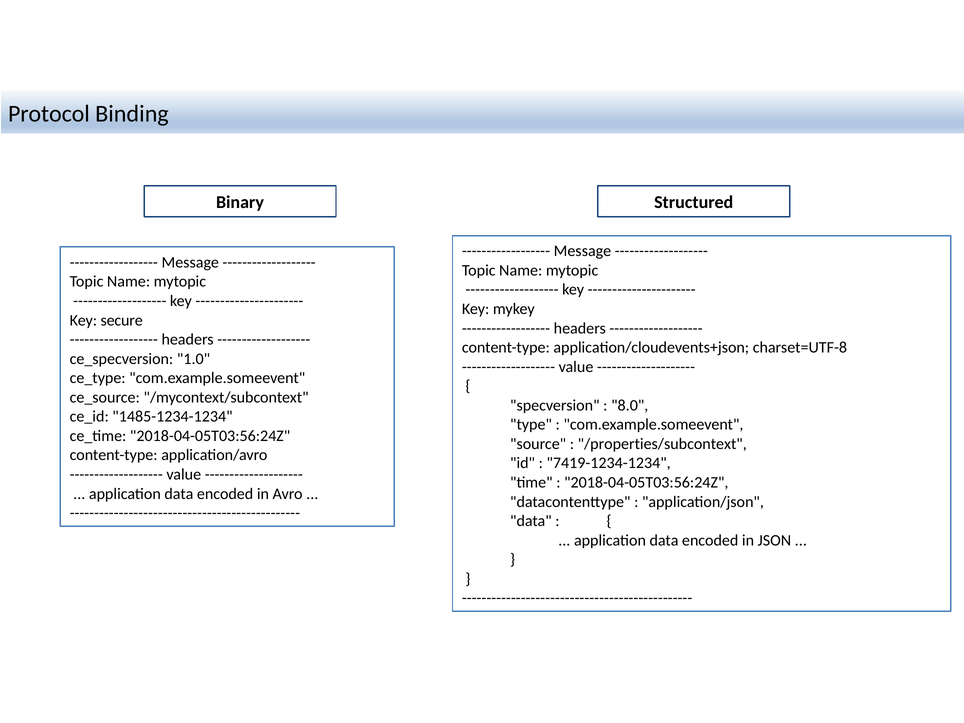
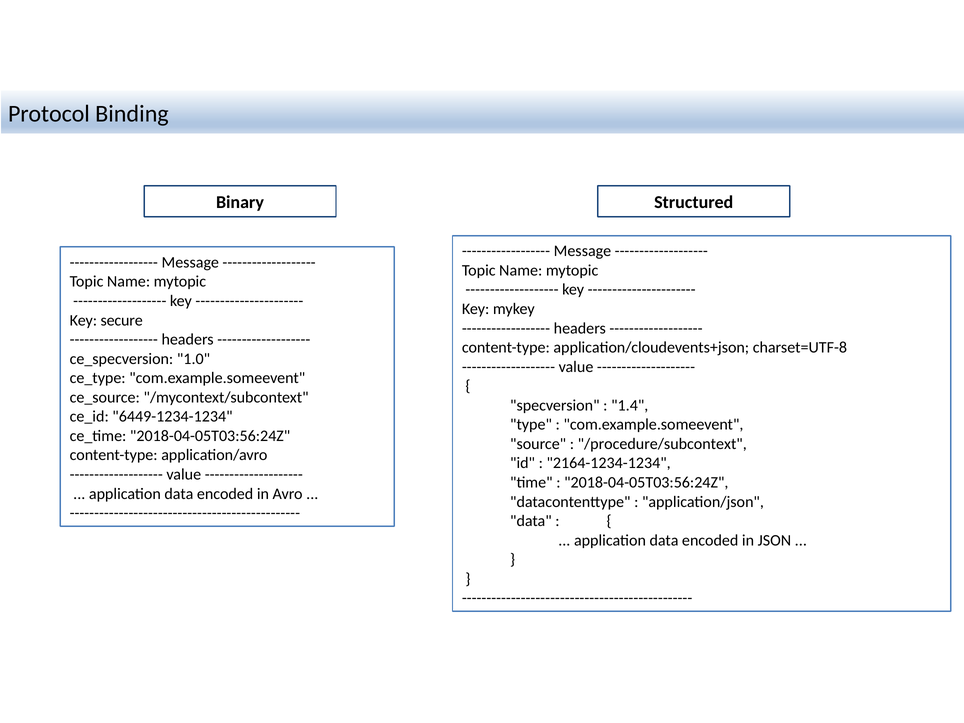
8.0: 8.0 -> 1.4
1485-1234-1234: 1485-1234-1234 -> 6449-1234-1234
/properties/subcontext: /properties/subcontext -> /procedure/subcontext
7419-1234-1234: 7419-1234-1234 -> 2164-1234-1234
